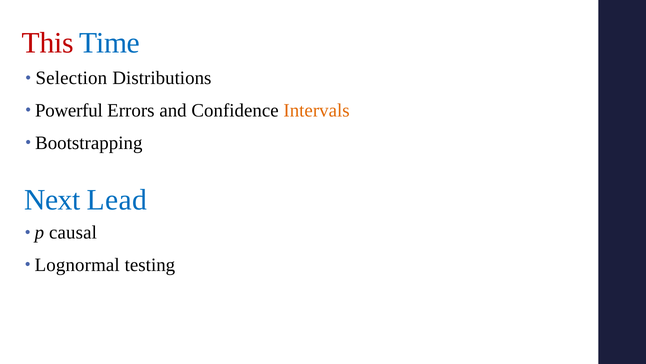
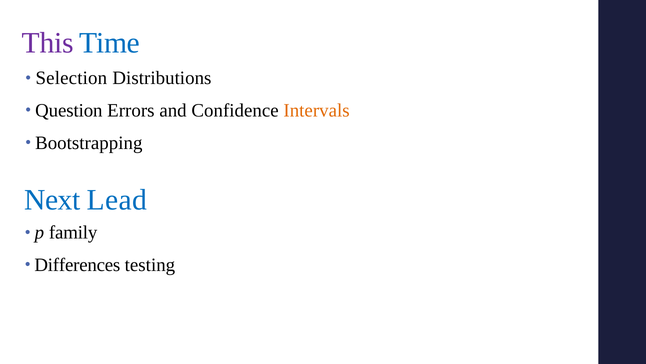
This colour: red -> purple
Powerful: Powerful -> Question
causal: causal -> family
Lognormal: Lognormal -> Differences
